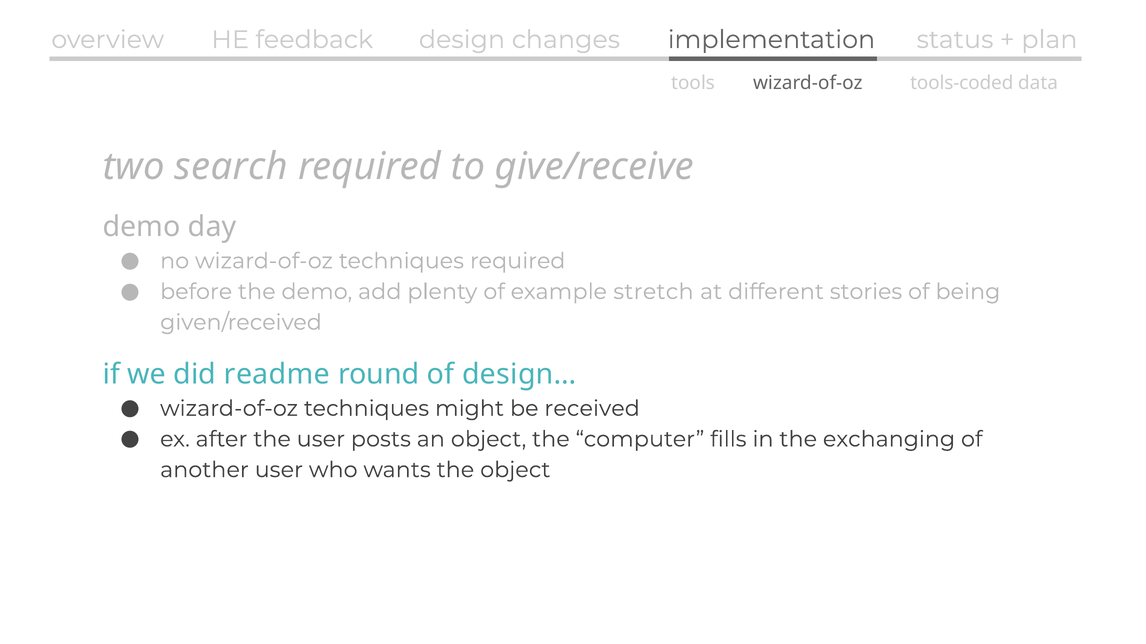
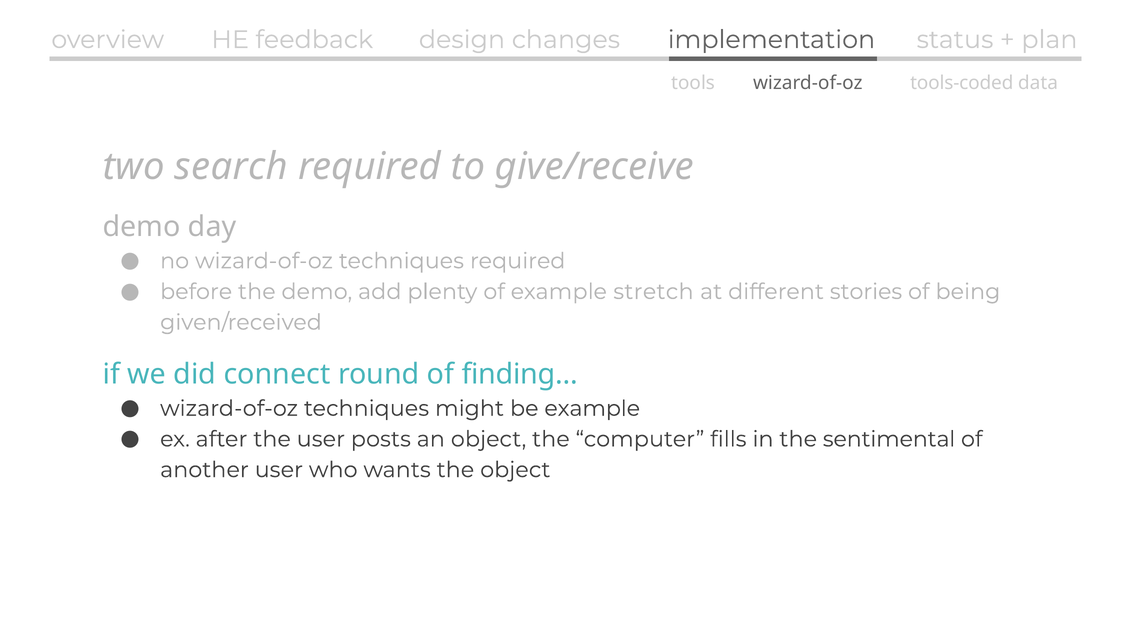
readme: readme -> connect
design…: design… -> finding…
be received: received -> example
exchanging: exchanging -> sentimental
